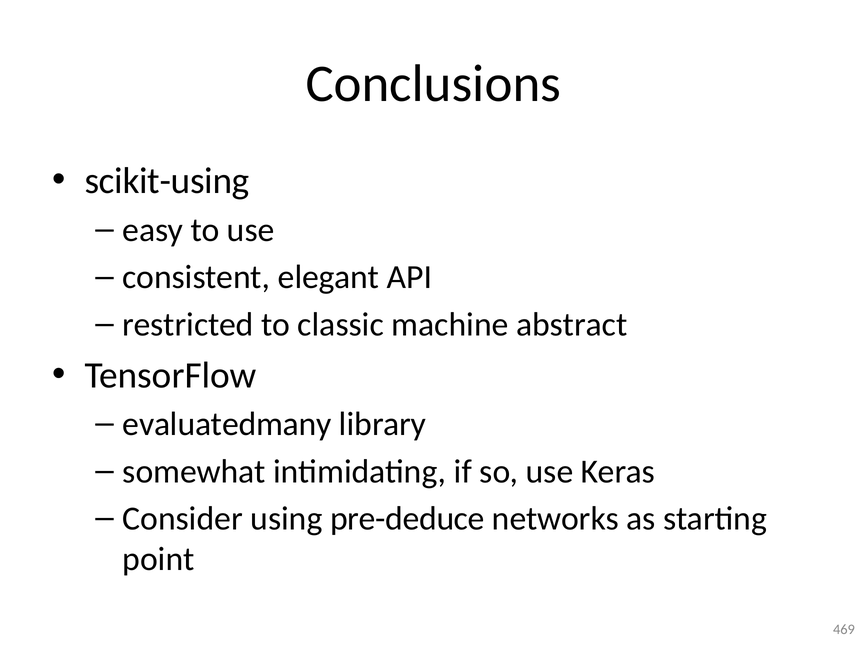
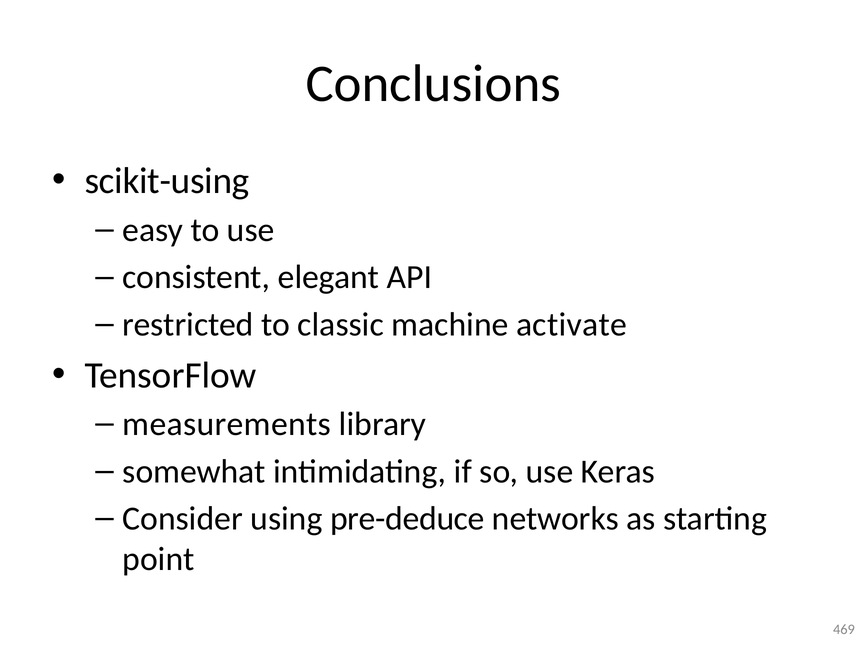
abstract: abstract -> activate
evaluatedmany: evaluatedmany -> measurements
